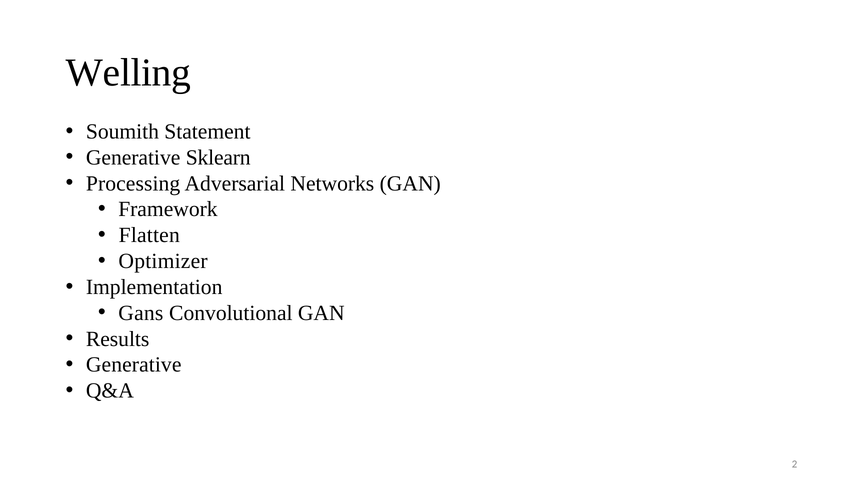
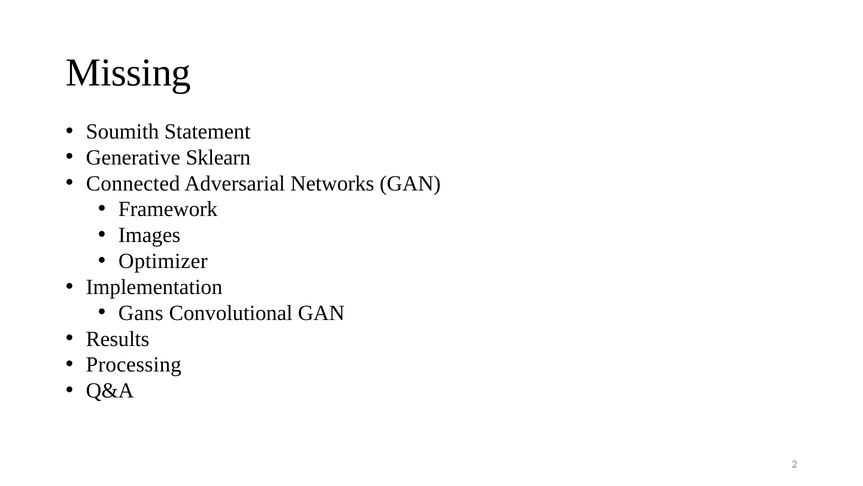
Welling: Welling -> Missing
Processing: Processing -> Connected
Flatten: Flatten -> Images
Generative at (134, 364): Generative -> Processing
